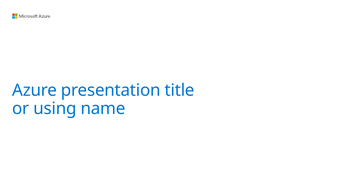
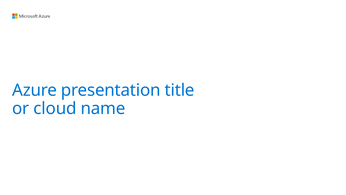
using: using -> cloud
